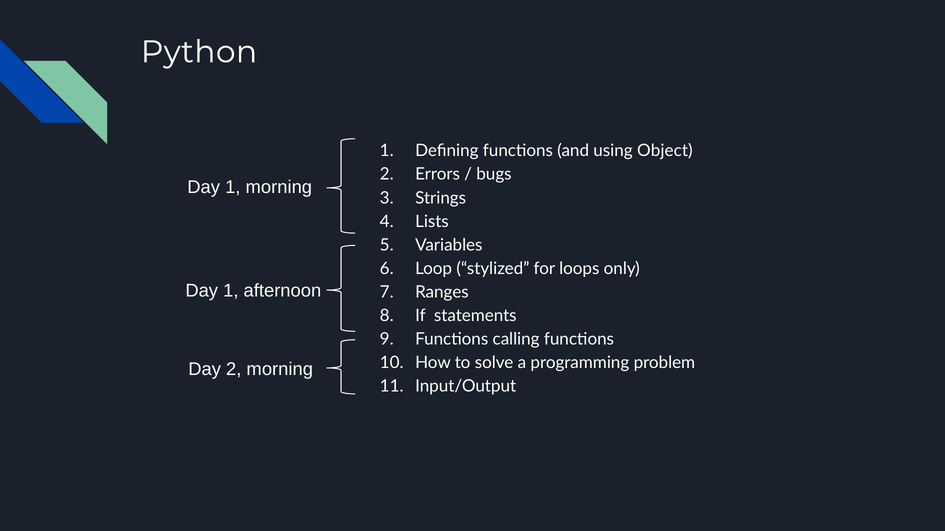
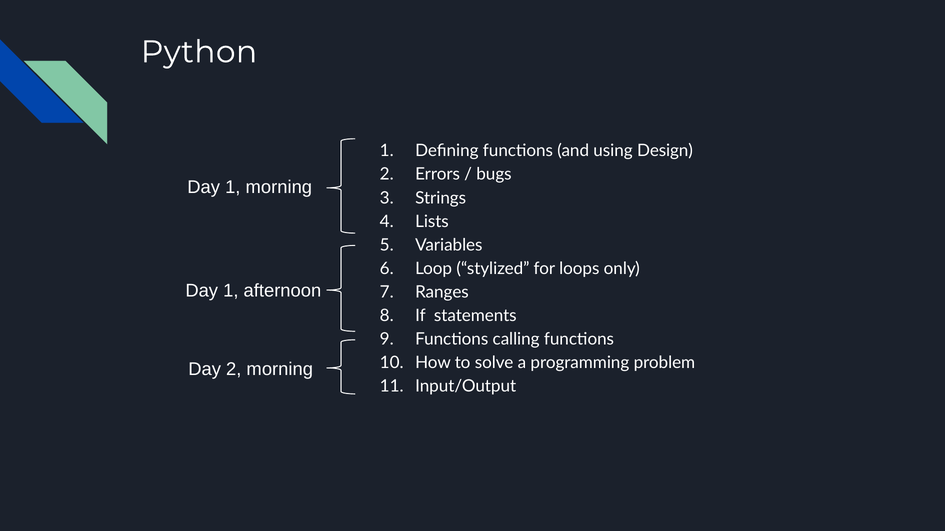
Object: Object -> Design
